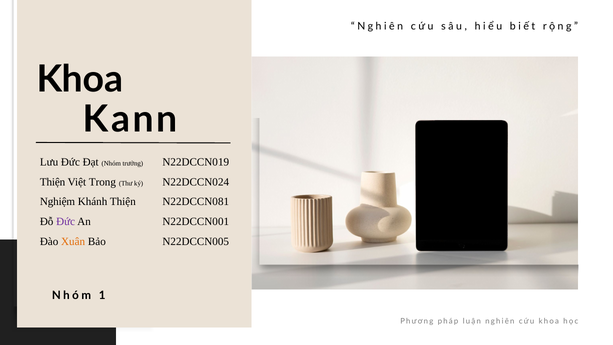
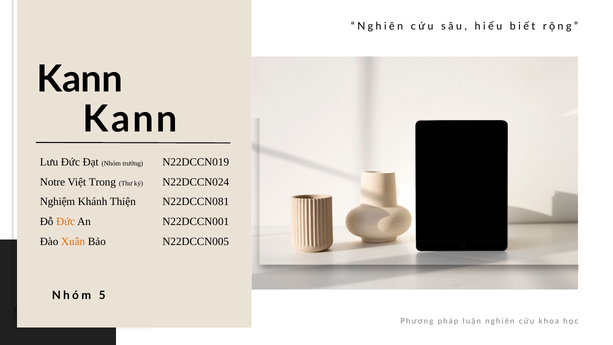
Khoa at (80, 79): Khoa -> Kann
Thiện at (53, 182): Thiện -> Notre
Đức at (66, 222) colour: purple -> orange
1: 1 -> 5
